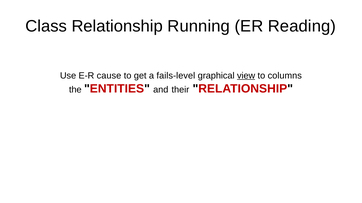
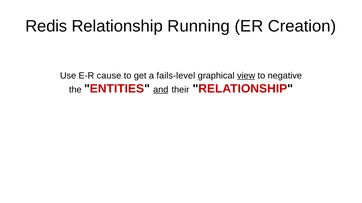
Class: Class -> Redis
Reading: Reading -> Creation
columns: columns -> negative
and underline: none -> present
